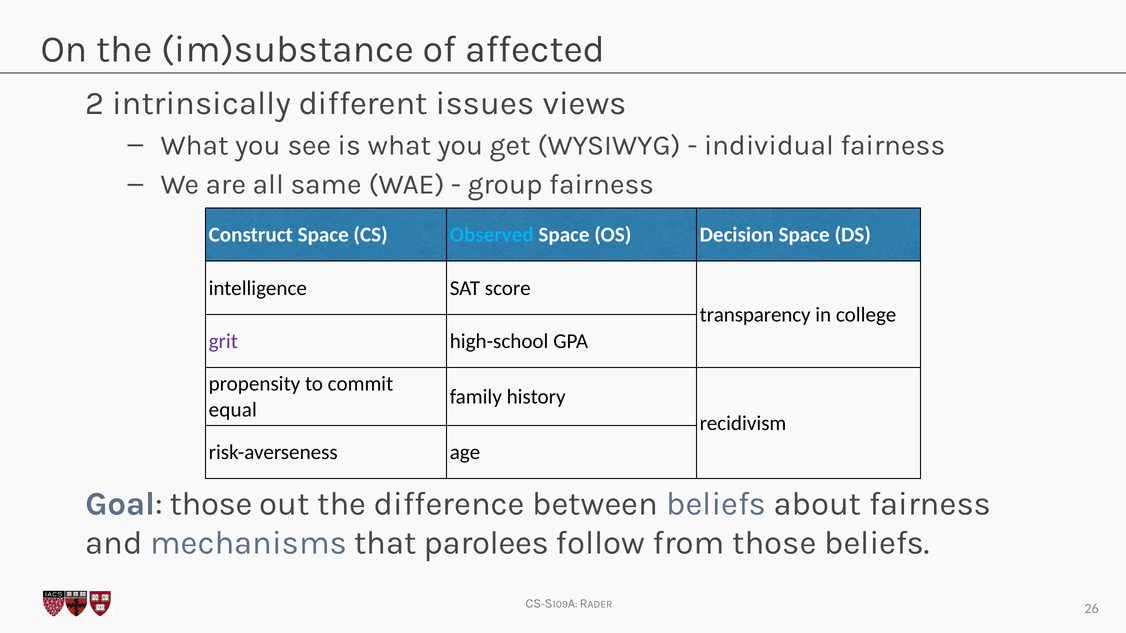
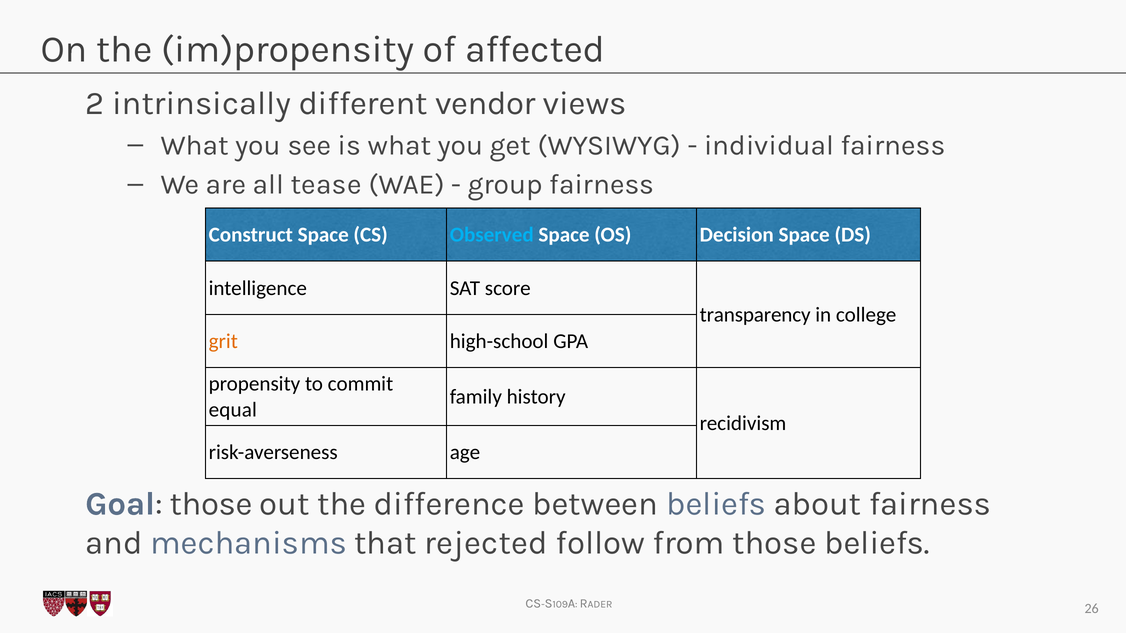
im)substance: im)substance -> im)propensity
issues: issues -> vendor
same: same -> tease
grit colour: purple -> orange
parolees: parolees -> rejected
